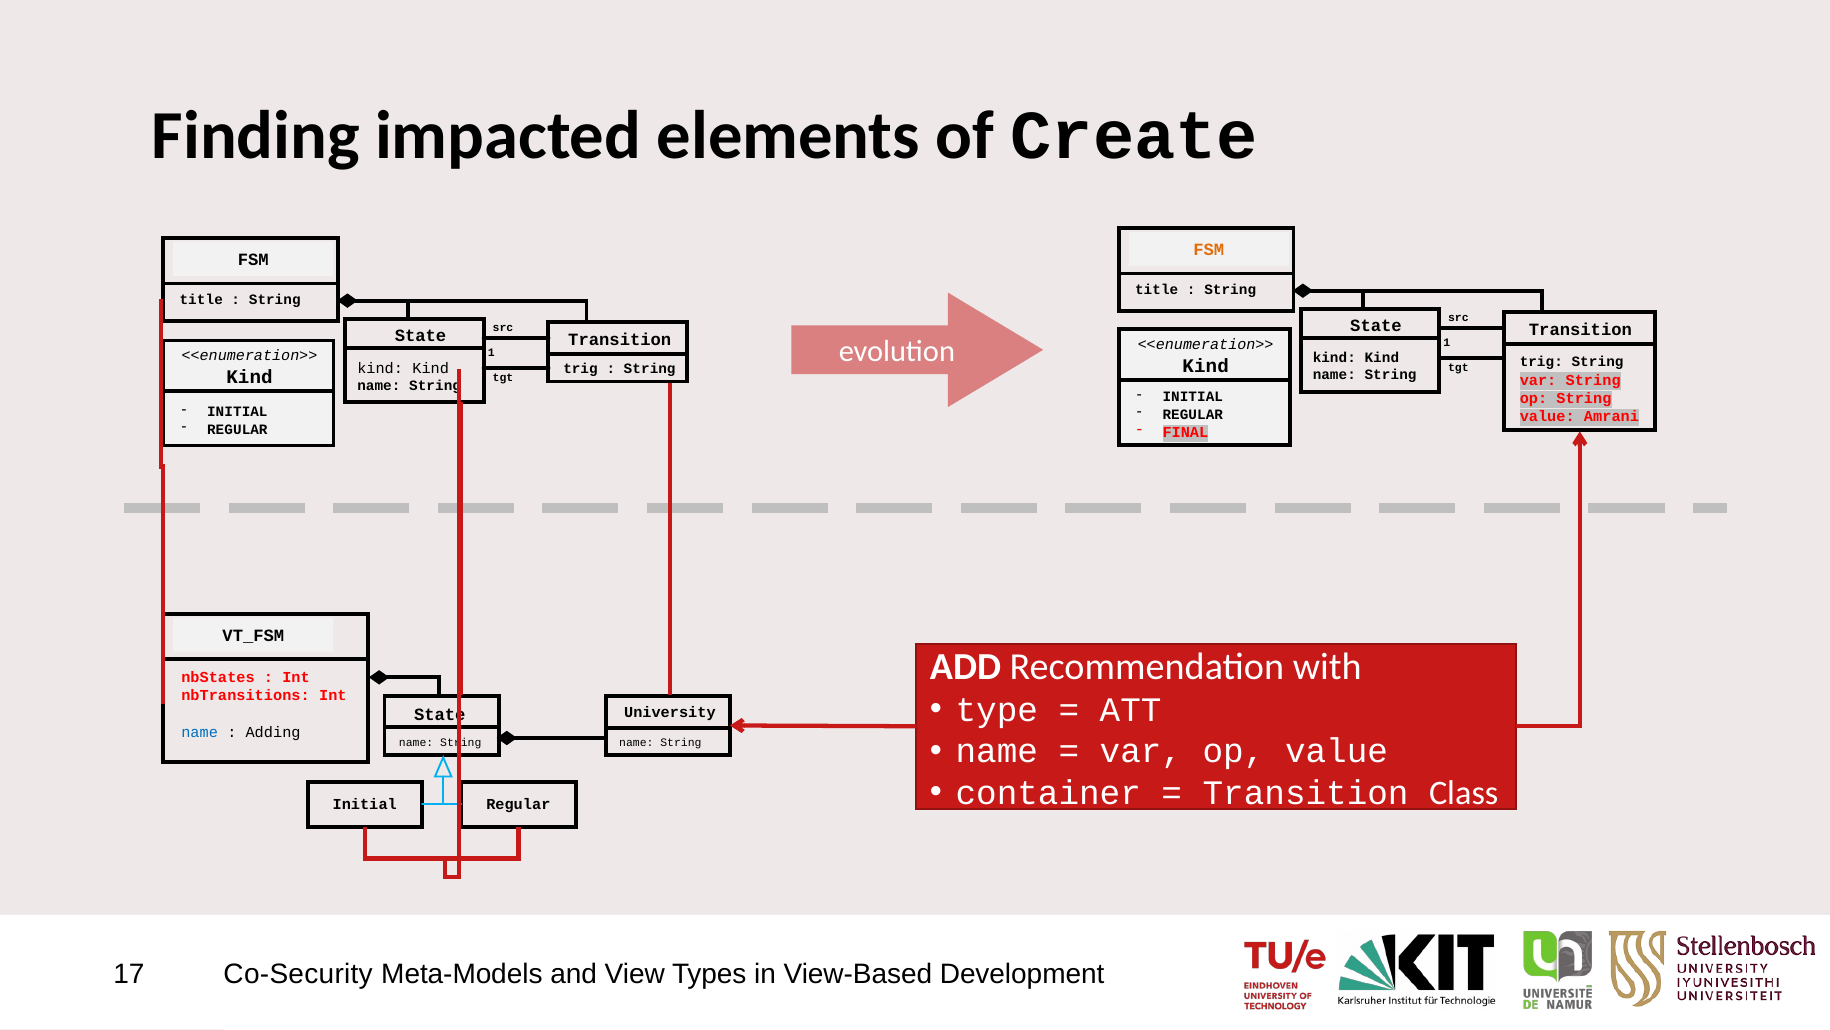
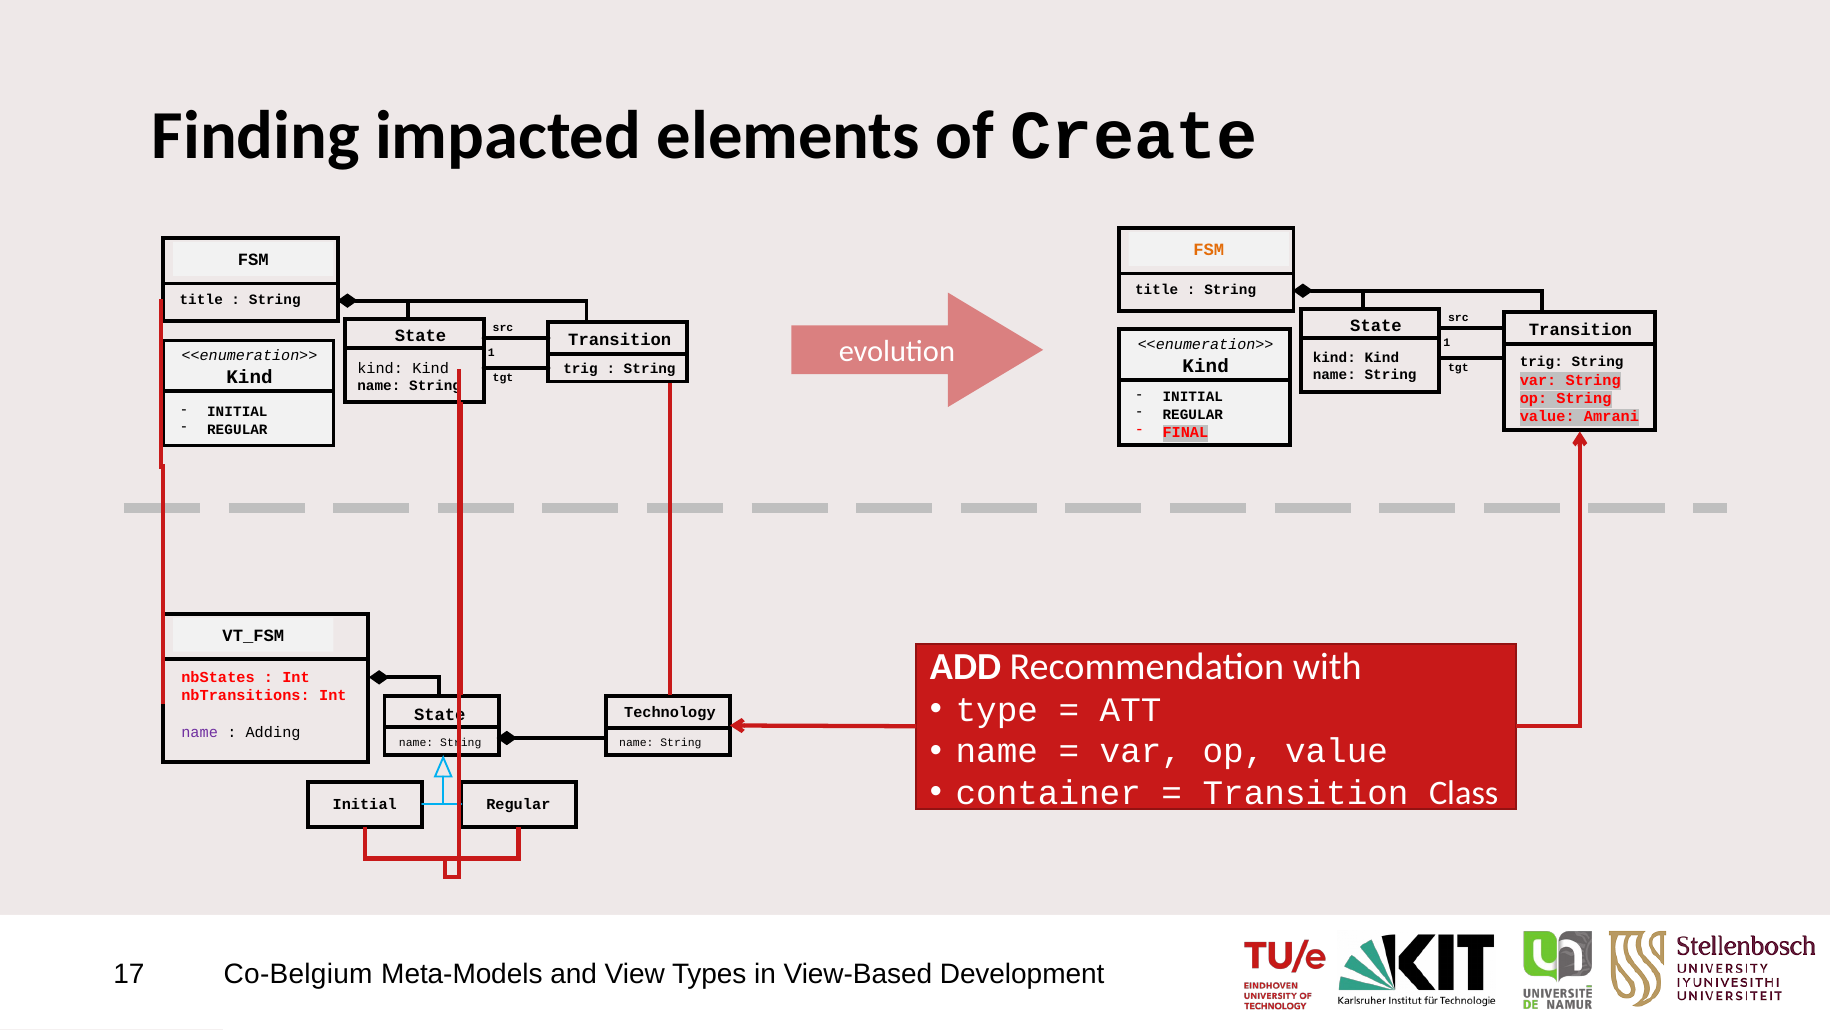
University: University -> Technology
name at (200, 732) colour: blue -> purple
Co-Security: Co-Security -> Co-Belgium
